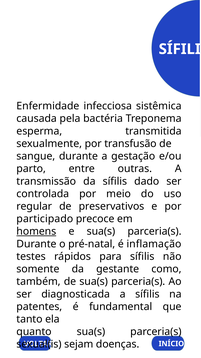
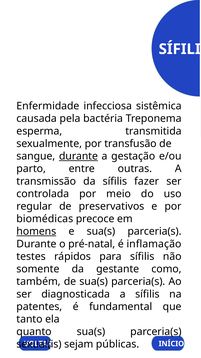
durante at (78, 156) underline: none -> present
dado: dado -> fazer
participado: participado -> biomédicas
doenças: doenças -> públicas
